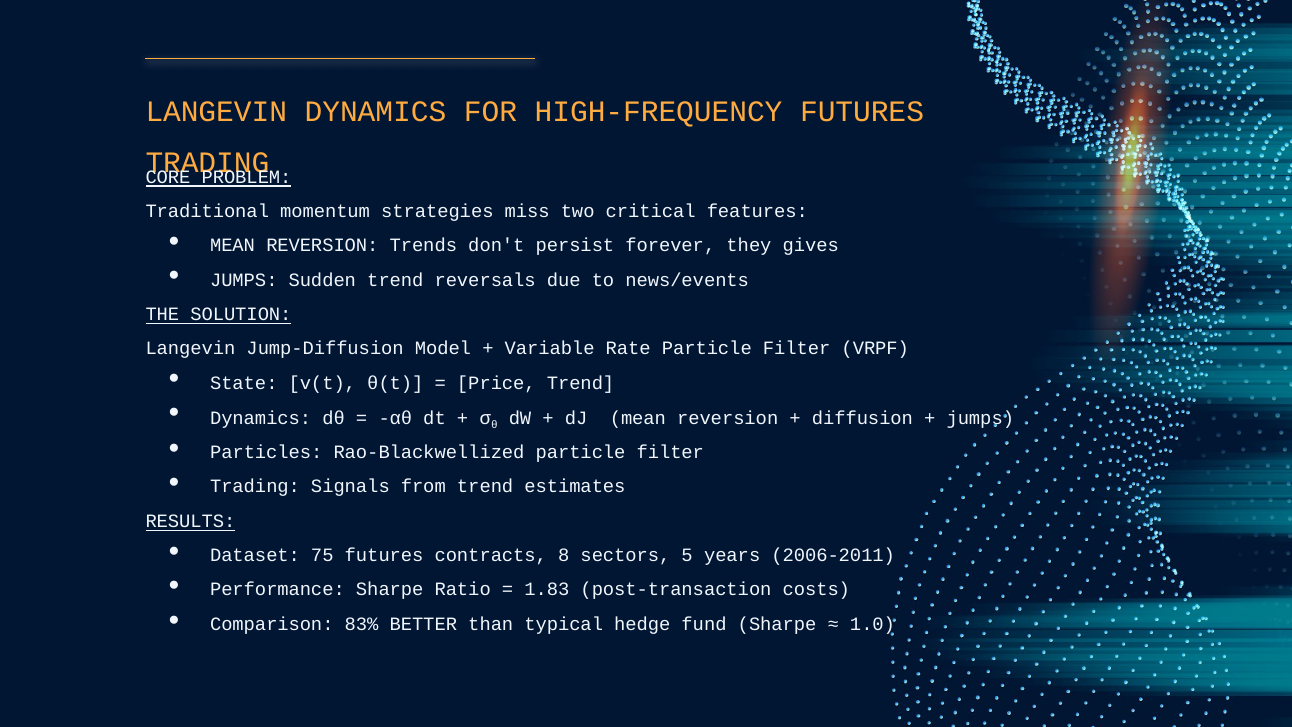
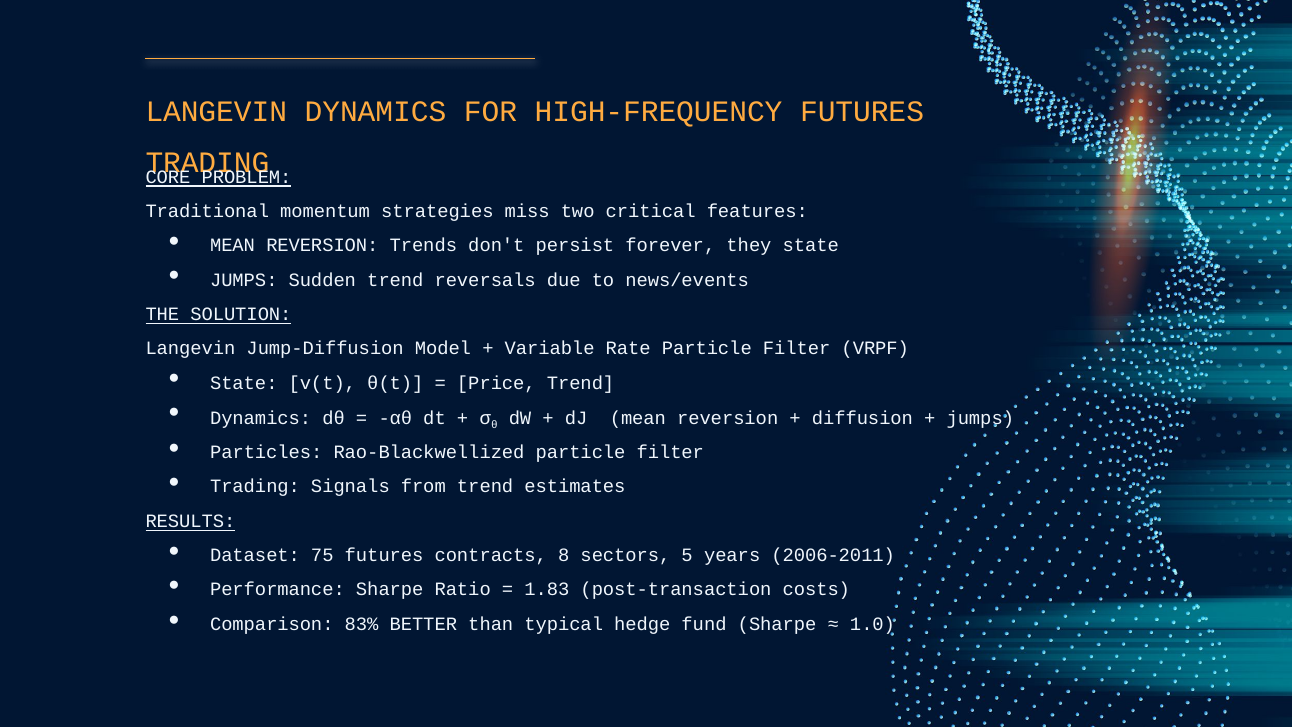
they gives: gives -> state
